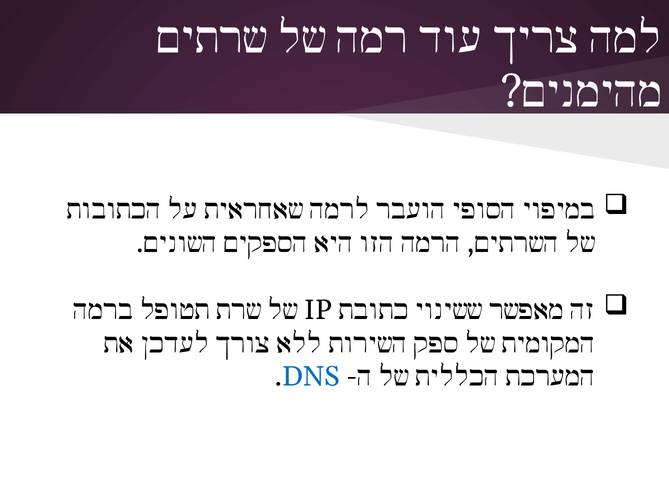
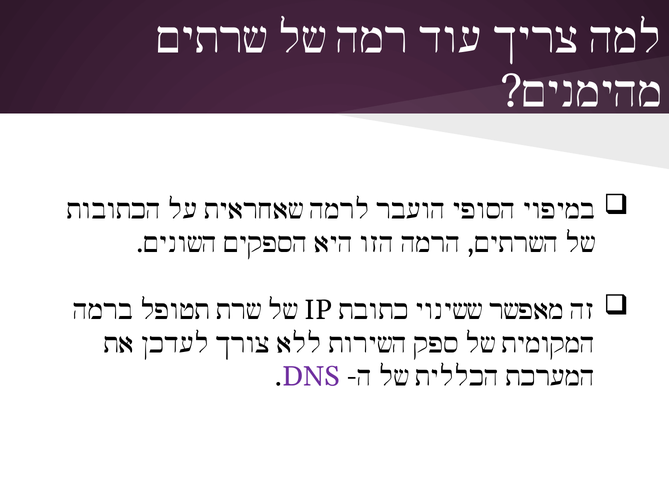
DNS colour: blue -> purple
